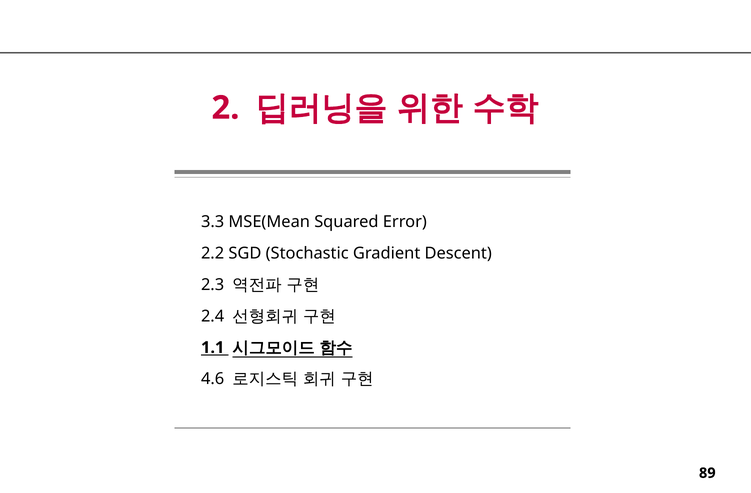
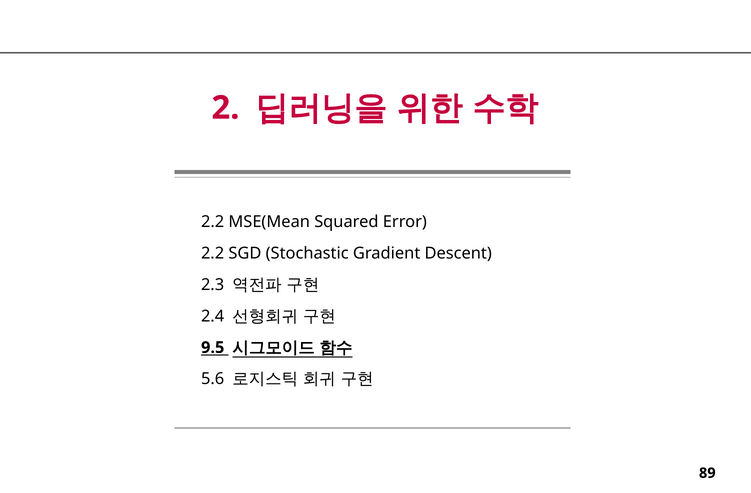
3.3 at (213, 222): 3.3 -> 2.2
1.1: 1.1 -> 9.5
4.6: 4.6 -> 5.6
